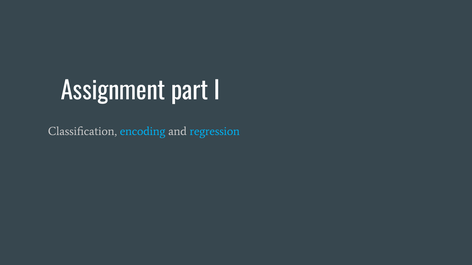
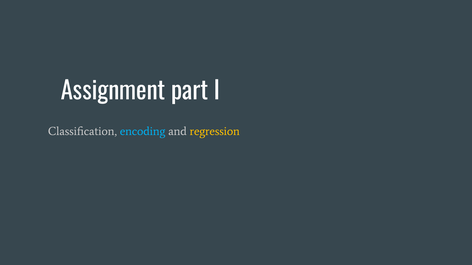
regression colour: light blue -> yellow
